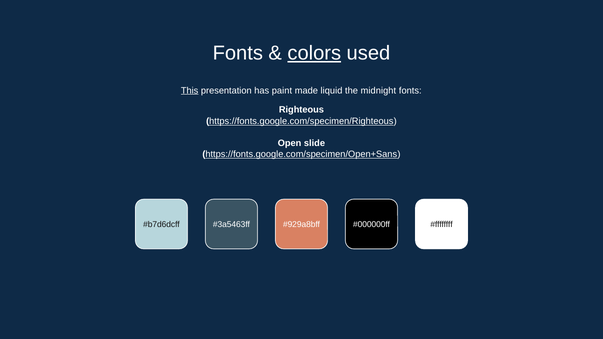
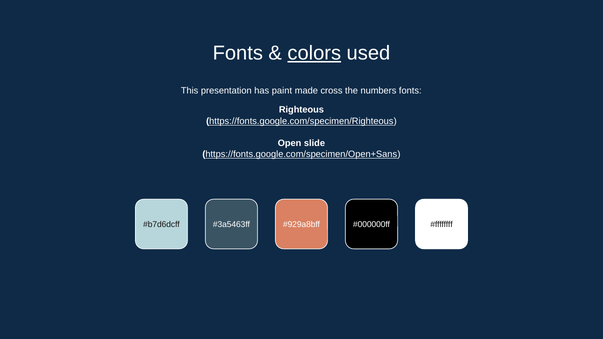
This underline: present -> none
liquid: liquid -> cross
midnight: midnight -> numbers
